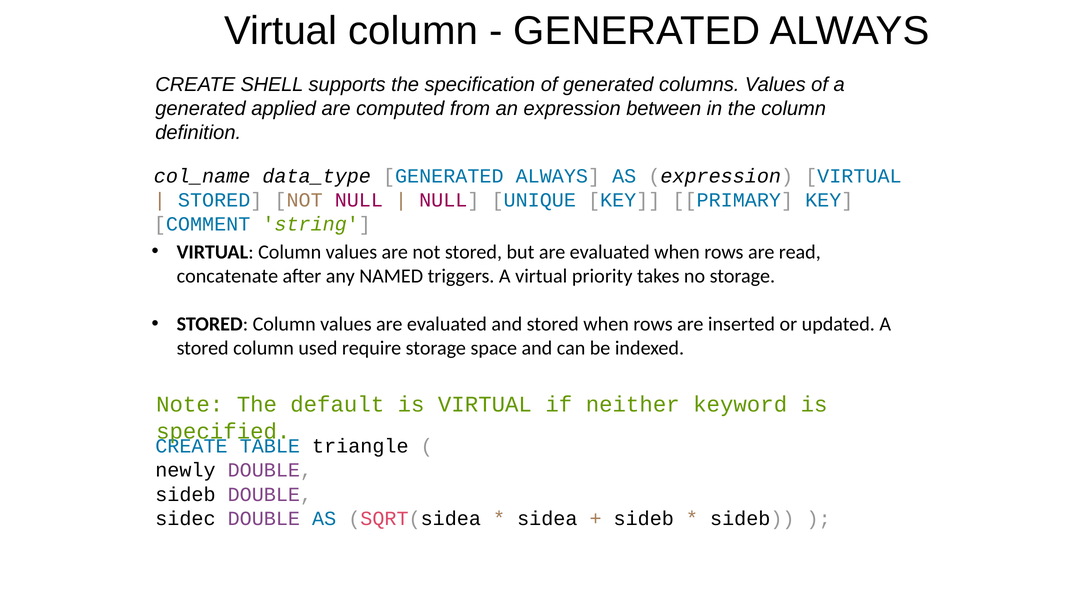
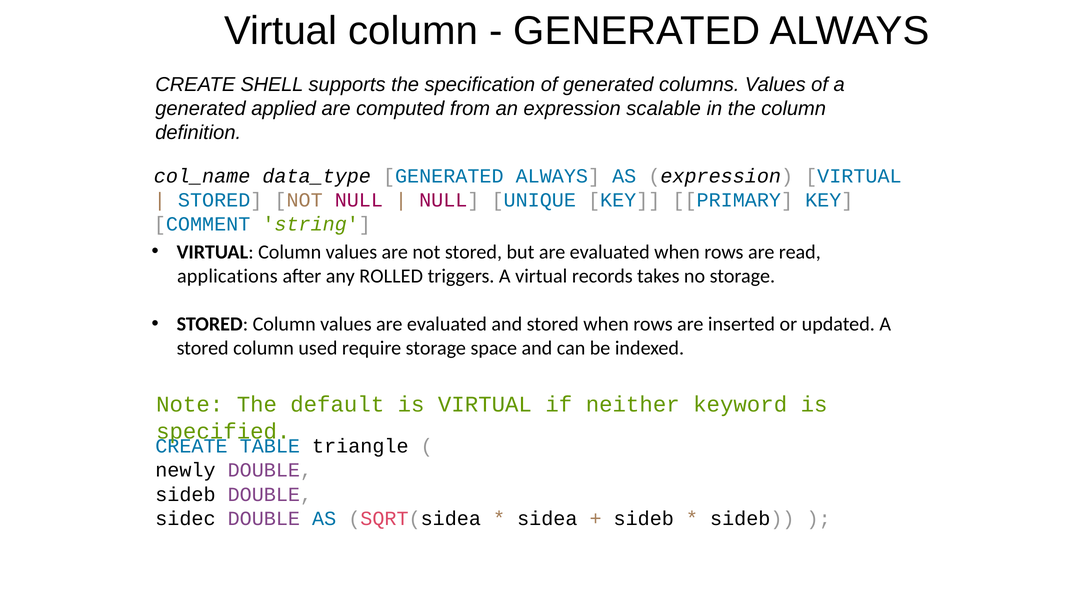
between: between -> scalable
concatenate: concatenate -> applications
NAMED: NAMED -> ROLLED
priority: priority -> records
